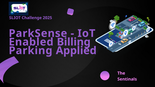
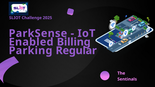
Applied: Applied -> Regular
